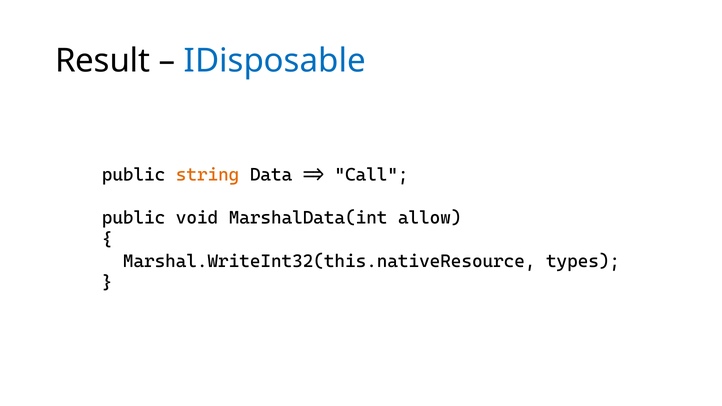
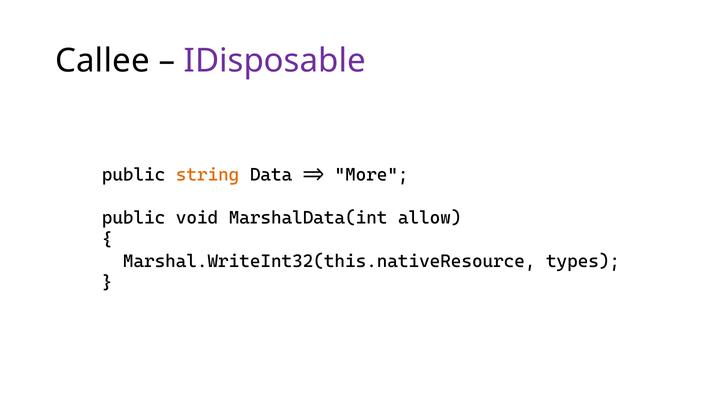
Result: Result -> Callee
IDisposable colour: blue -> purple
Call: Call -> More
